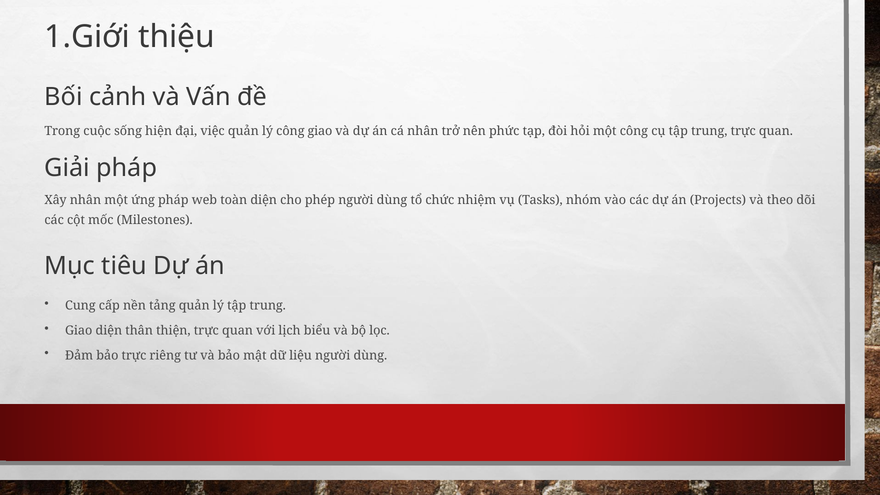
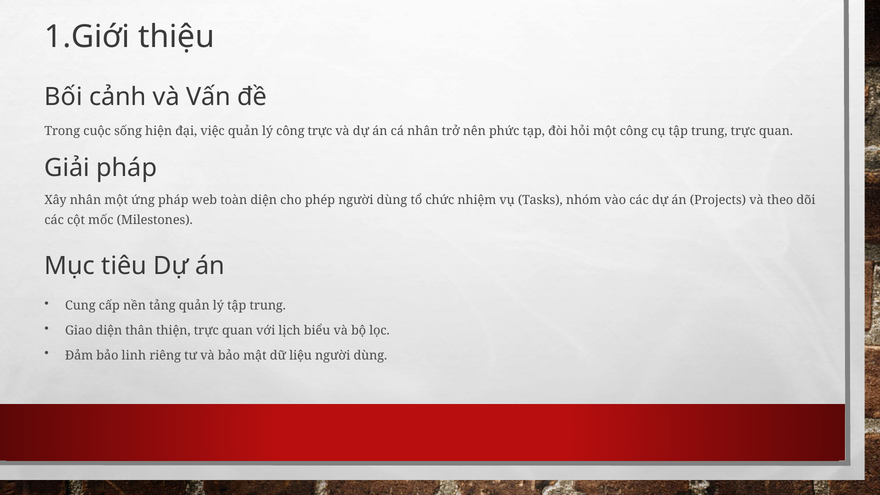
công giao: giao -> trực
bảo trực: trực -> linh
